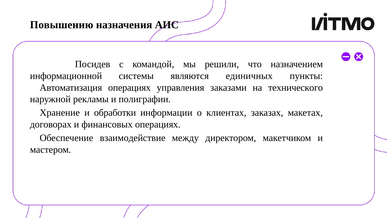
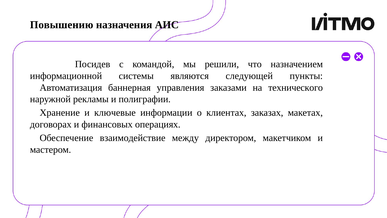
единичных: единичных -> следующей
Автоматизация операциях: операциях -> баннерная
обработки: обработки -> ключевые
